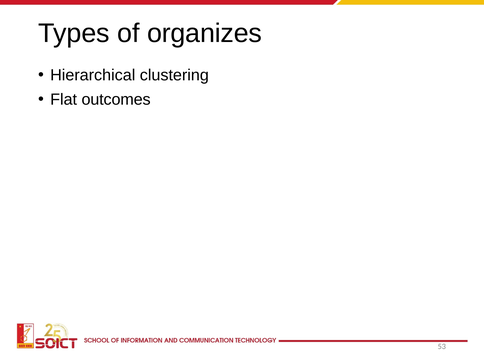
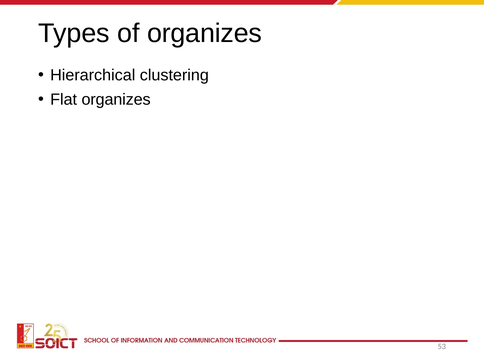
Flat outcomes: outcomes -> organizes
